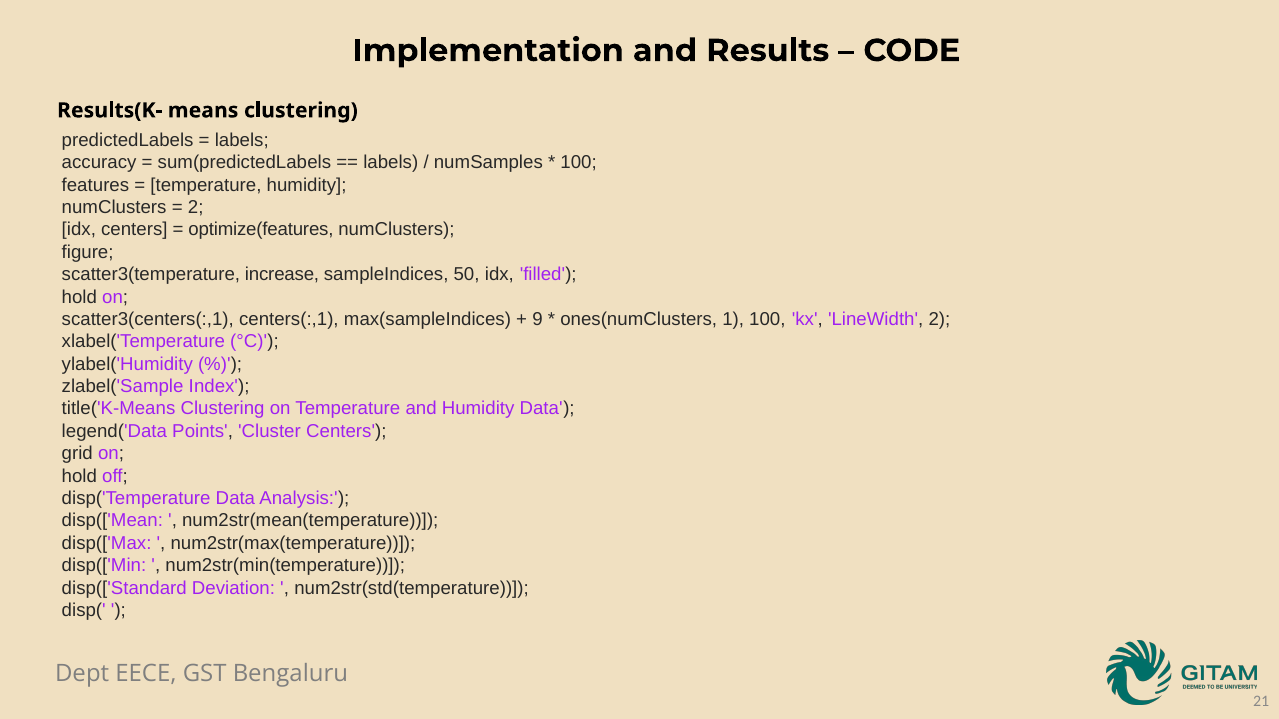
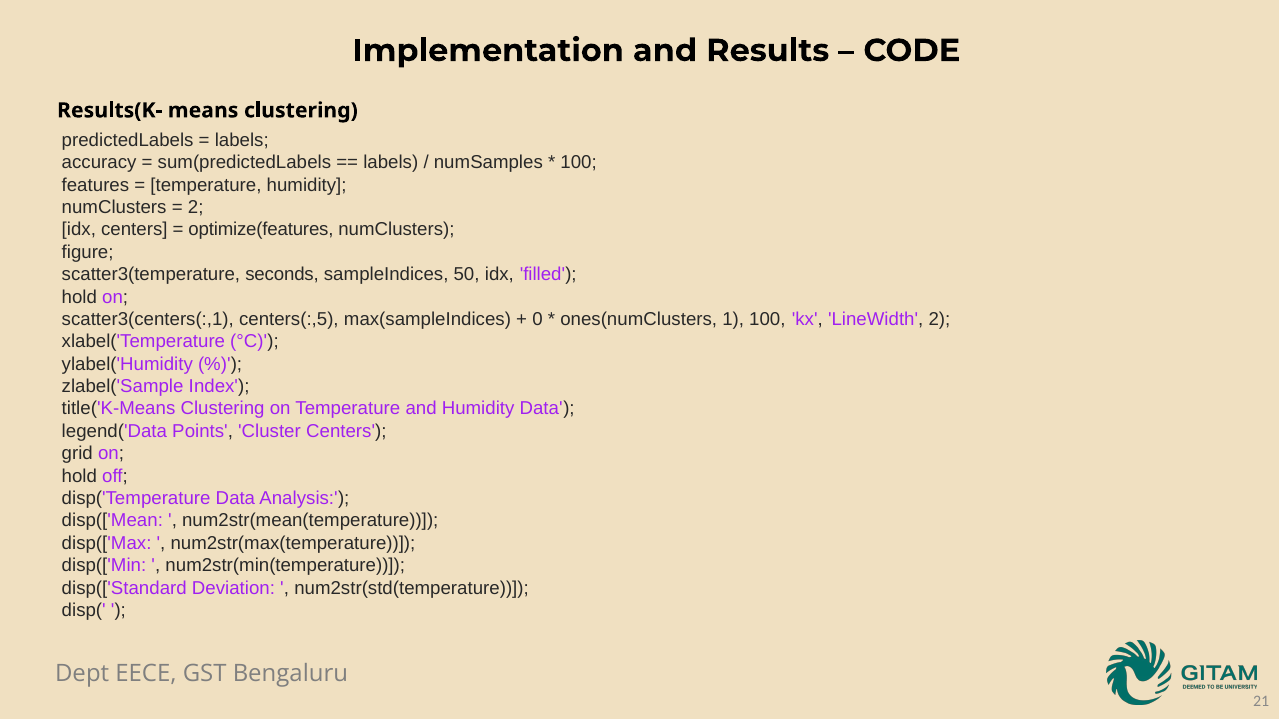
increase: increase -> seconds
centers(:,1: centers(:,1 -> centers(:,5
9: 9 -> 0
